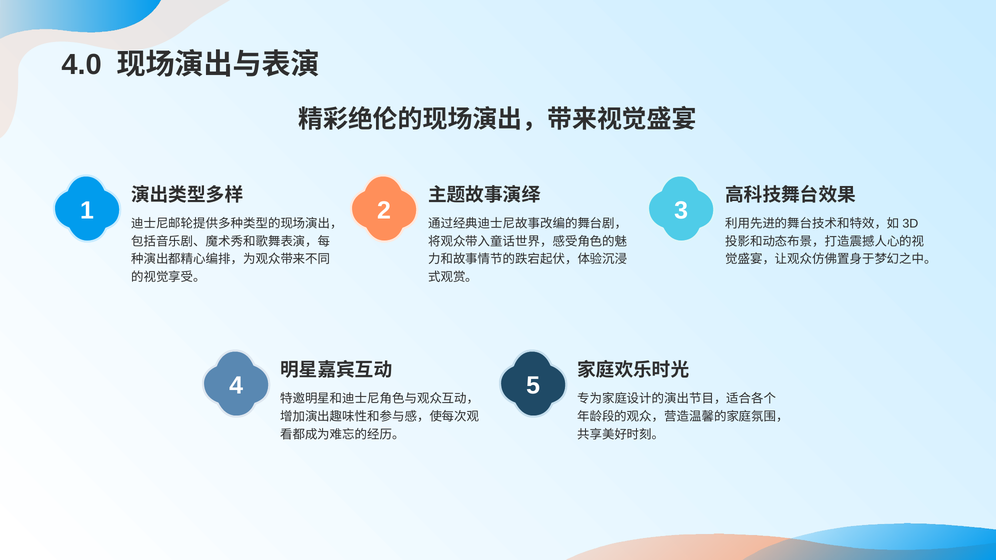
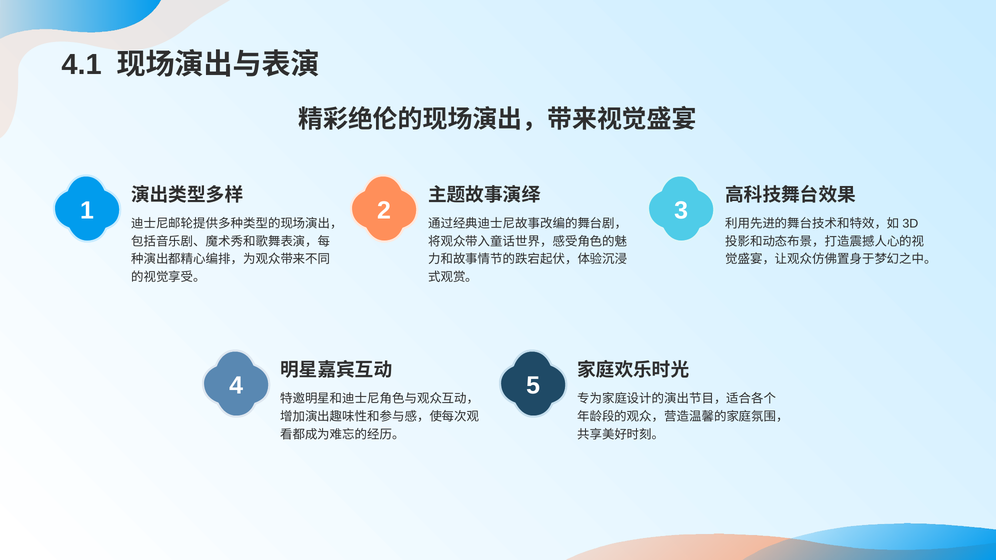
4.0: 4.0 -> 4.1
